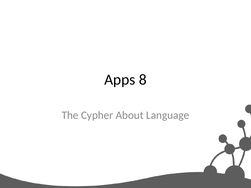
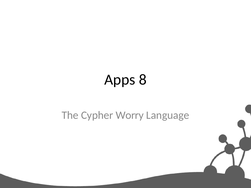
About: About -> Worry
